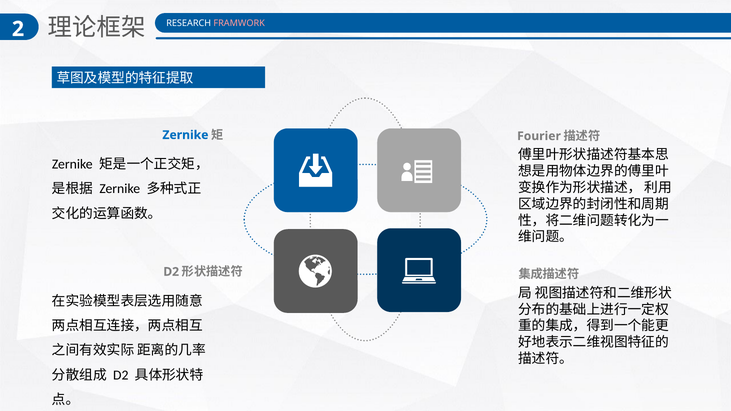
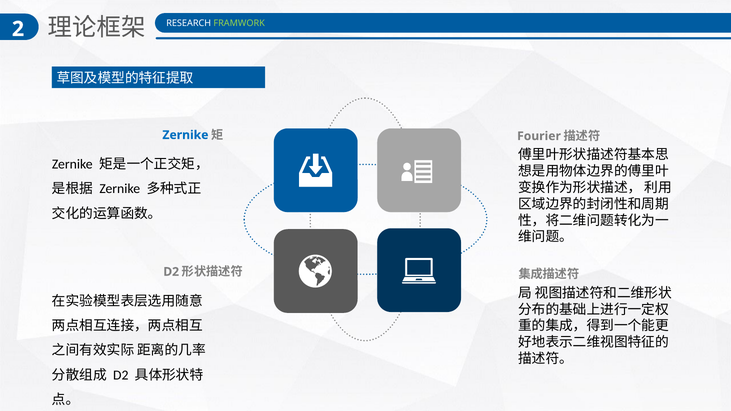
FRAMWORK colour: pink -> light green
